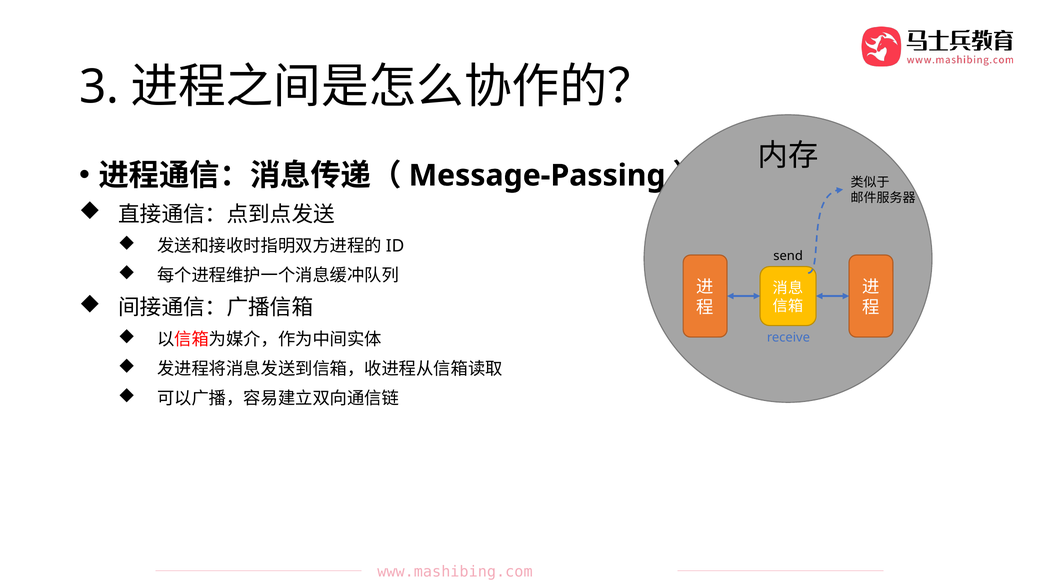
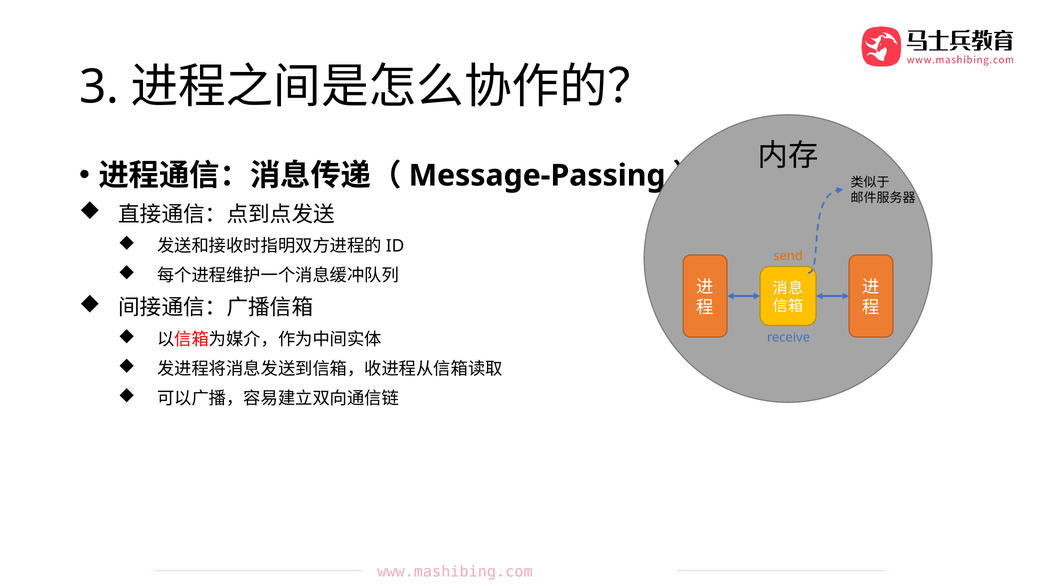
send colour: black -> orange
